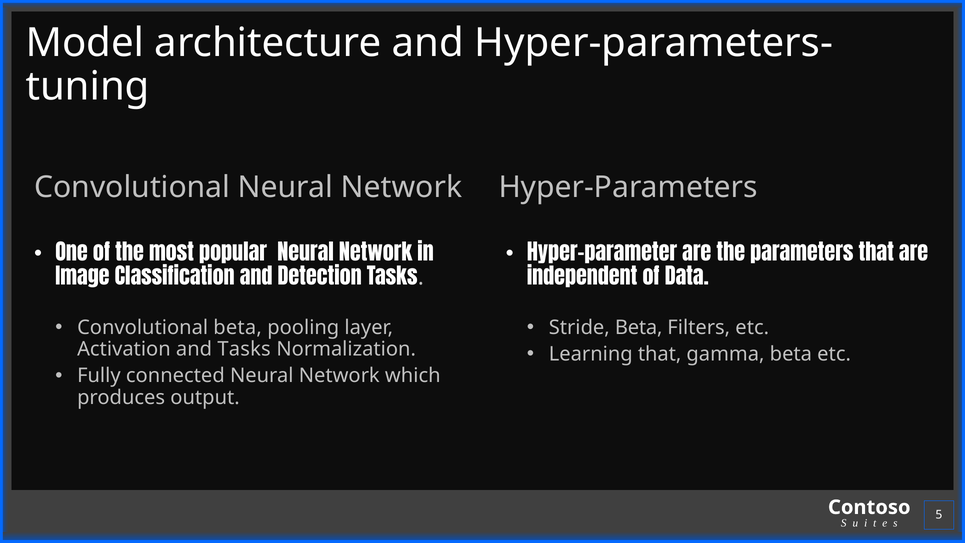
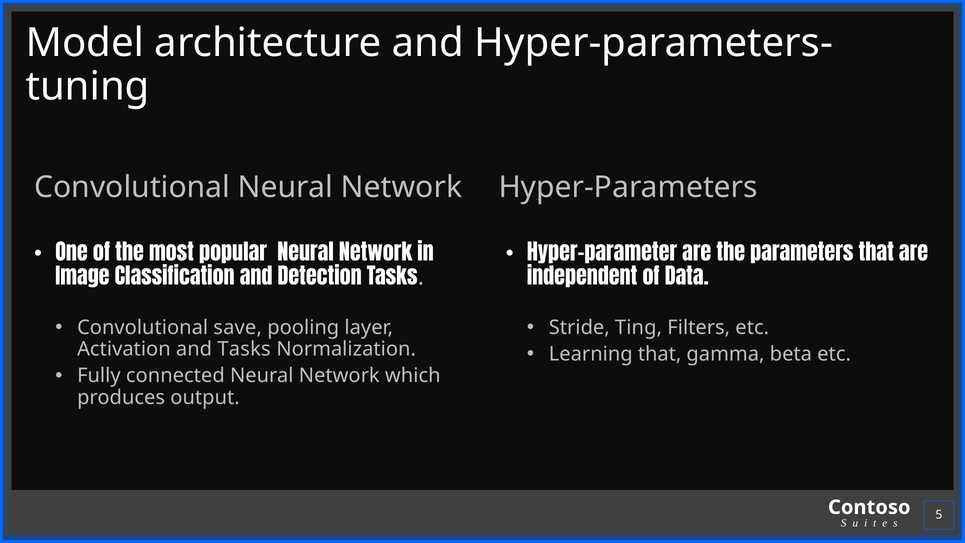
Convolutional beta: beta -> save
Stride Beta: Beta -> Ting
